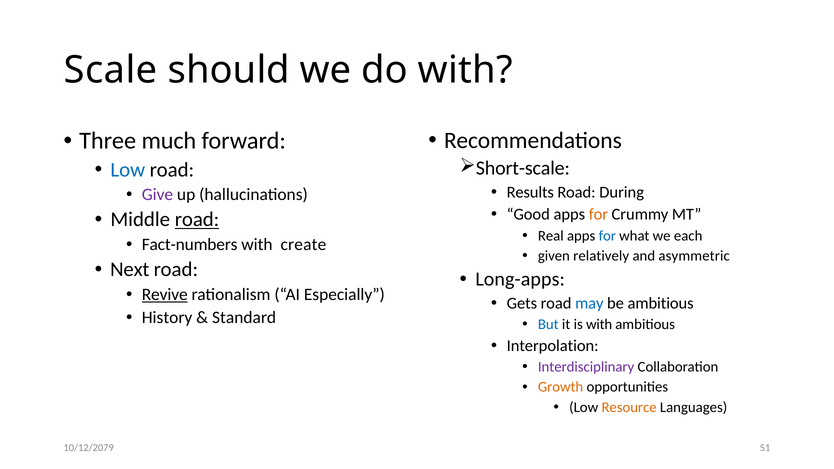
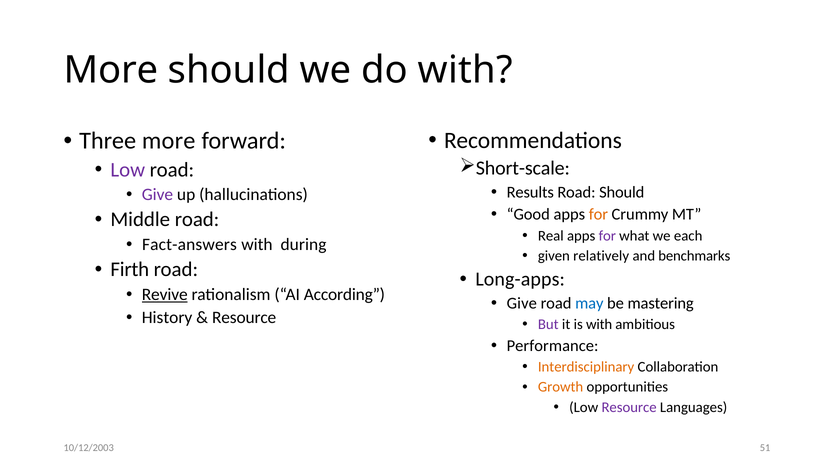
Scale at (111, 70): Scale -> More
Three much: much -> more
Low at (128, 170) colour: blue -> purple
Road During: During -> Should
road at (197, 220) underline: present -> none
for at (607, 236) colour: blue -> purple
Fact-numbers: Fact-numbers -> Fact-answers
create: create -> during
asymmetric: asymmetric -> benchmarks
Next: Next -> Firth
Especially: Especially -> According
Gets at (522, 303): Gets -> Give
be ambitious: ambitious -> mastering
Standard at (244, 318): Standard -> Resource
But colour: blue -> purple
Interpolation: Interpolation -> Performance
Interdisciplinary colour: purple -> orange
Resource at (629, 408) colour: orange -> purple
10/12/2079: 10/12/2079 -> 10/12/2003
